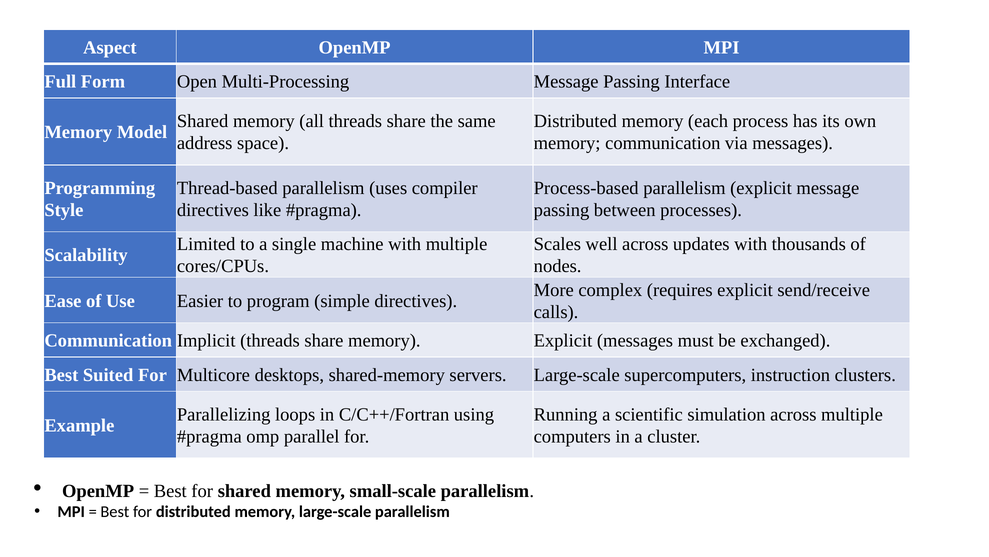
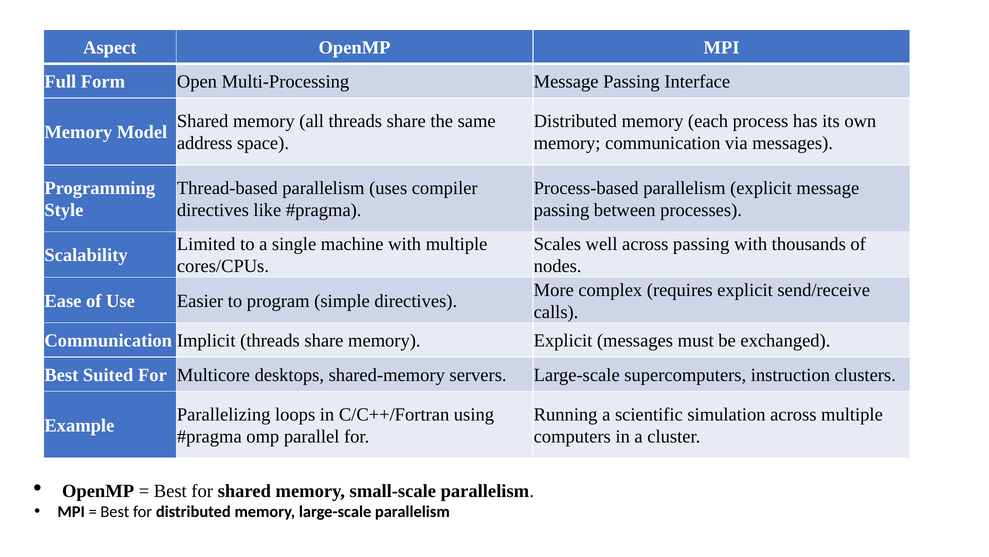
across updates: updates -> passing
